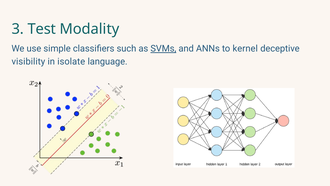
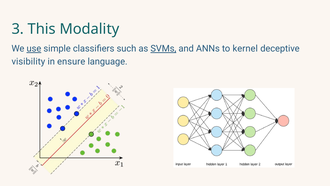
Test: Test -> This
use underline: none -> present
isolate: isolate -> ensure
